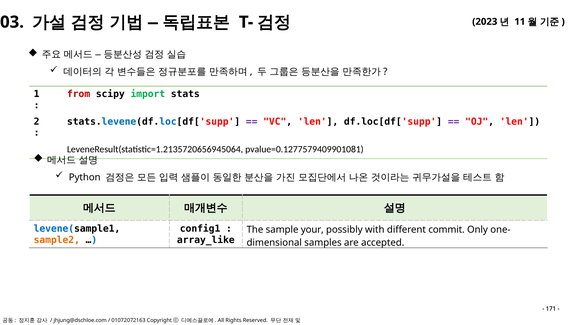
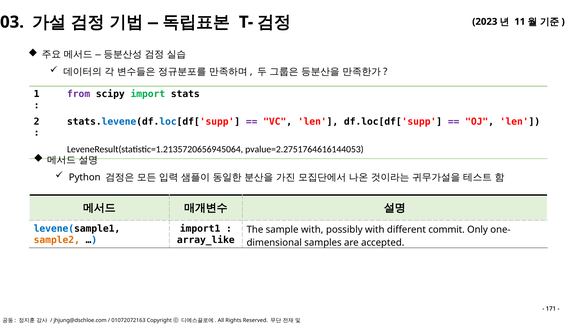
from colour: red -> purple
pvalue=0.1277579409901081: pvalue=0.1277579409901081 -> pvalue=2.2751764616144053
config1: config1 -> import1
sample your: your -> with
